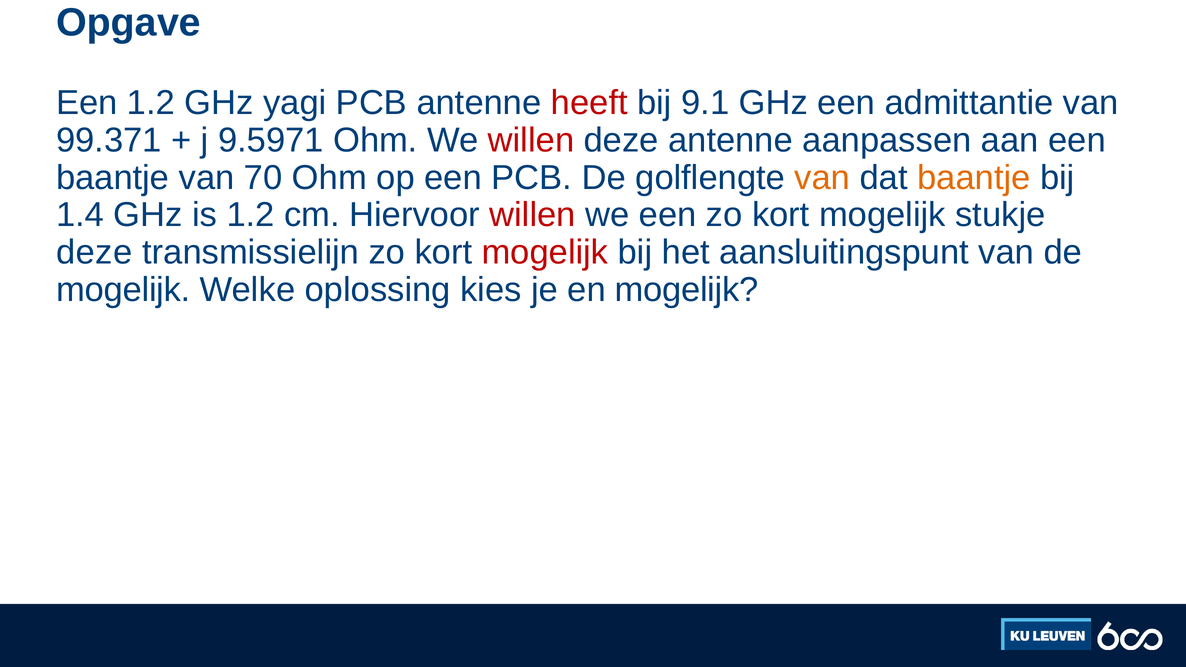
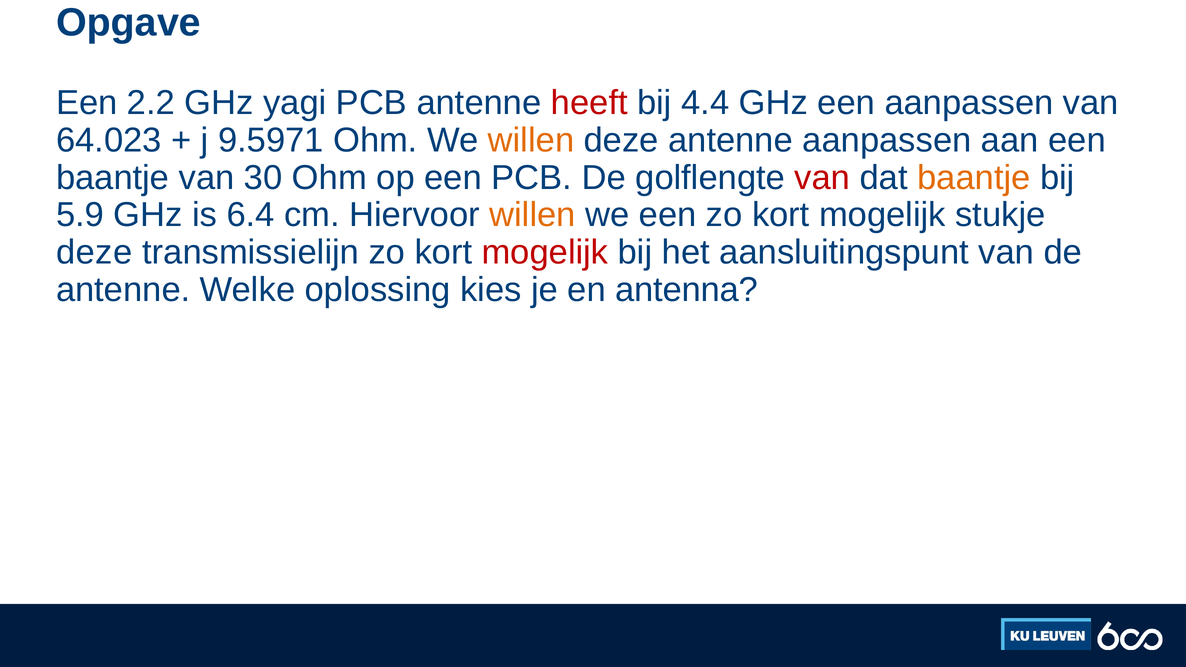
Een 1.2: 1.2 -> 2.2
9.1: 9.1 -> 4.4
een admittantie: admittantie -> aanpassen
99.371: 99.371 -> 64.023
willen at (531, 140) colour: red -> orange
70: 70 -> 30
van at (822, 178) colour: orange -> red
1.4: 1.4 -> 5.9
is 1.2: 1.2 -> 6.4
willen at (532, 215) colour: red -> orange
mogelijk at (123, 290): mogelijk -> antenne
en mogelijk: mogelijk -> antenna
